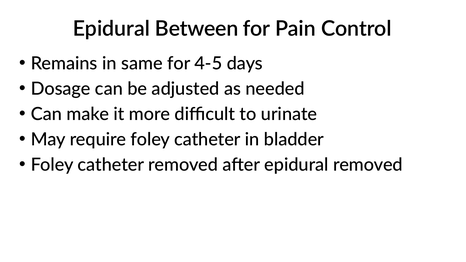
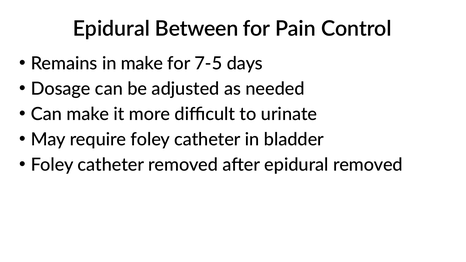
in same: same -> make
4-5: 4-5 -> 7-5
